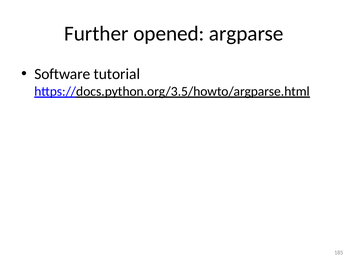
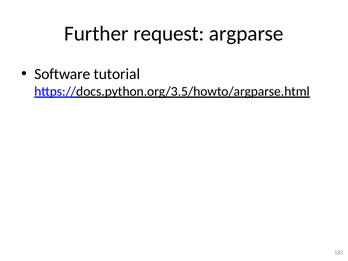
opened: opened -> request
